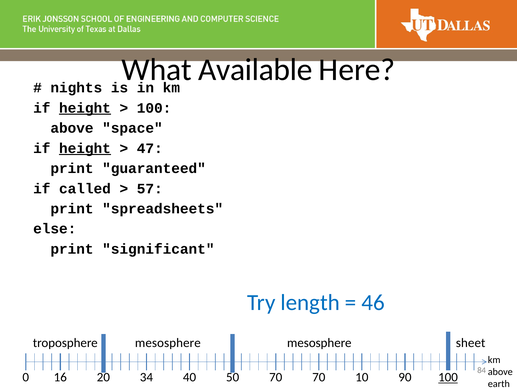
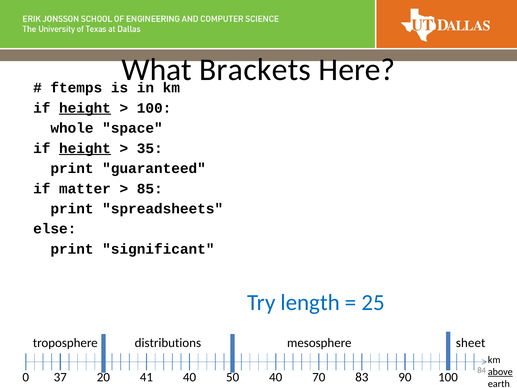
Available: Available -> Brackets
nights: nights -> ftemps
above at (72, 128): above -> whole
47: 47 -> 35
called: called -> matter
57: 57 -> 85
46: 46 -> 25
troposphere mesosphere: mesosphere -> distributions
above at (500, 372) underline: none -> present
16: 16 -> 37
34: 34 -> 41
70 at (276, 377): 70 -> 40
10: 10 -> 83
100 at (448, 377) underline: present -> none
